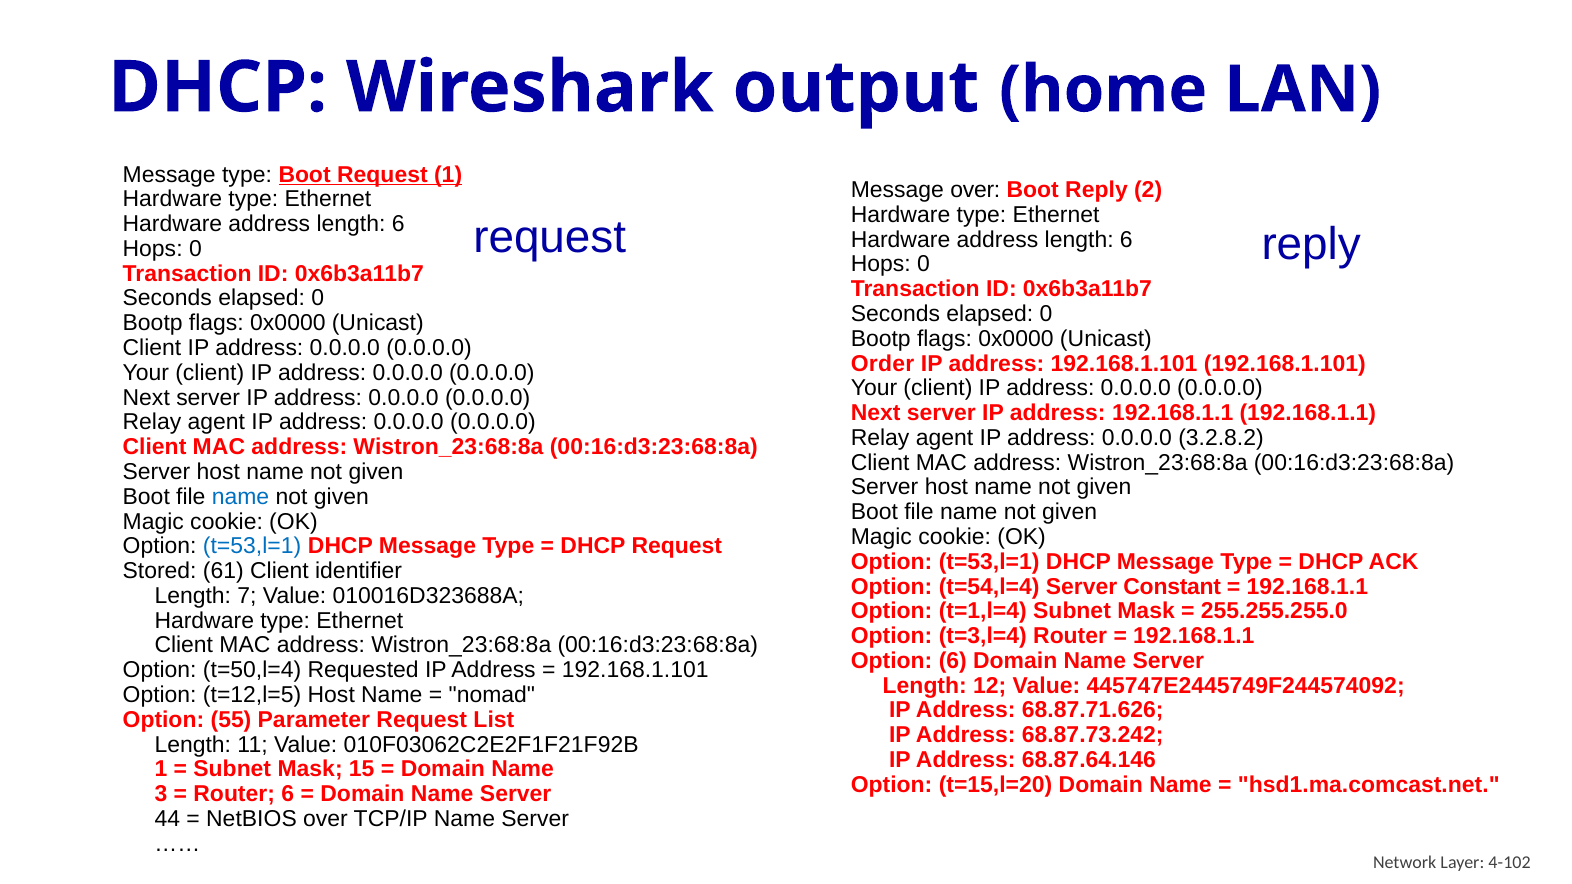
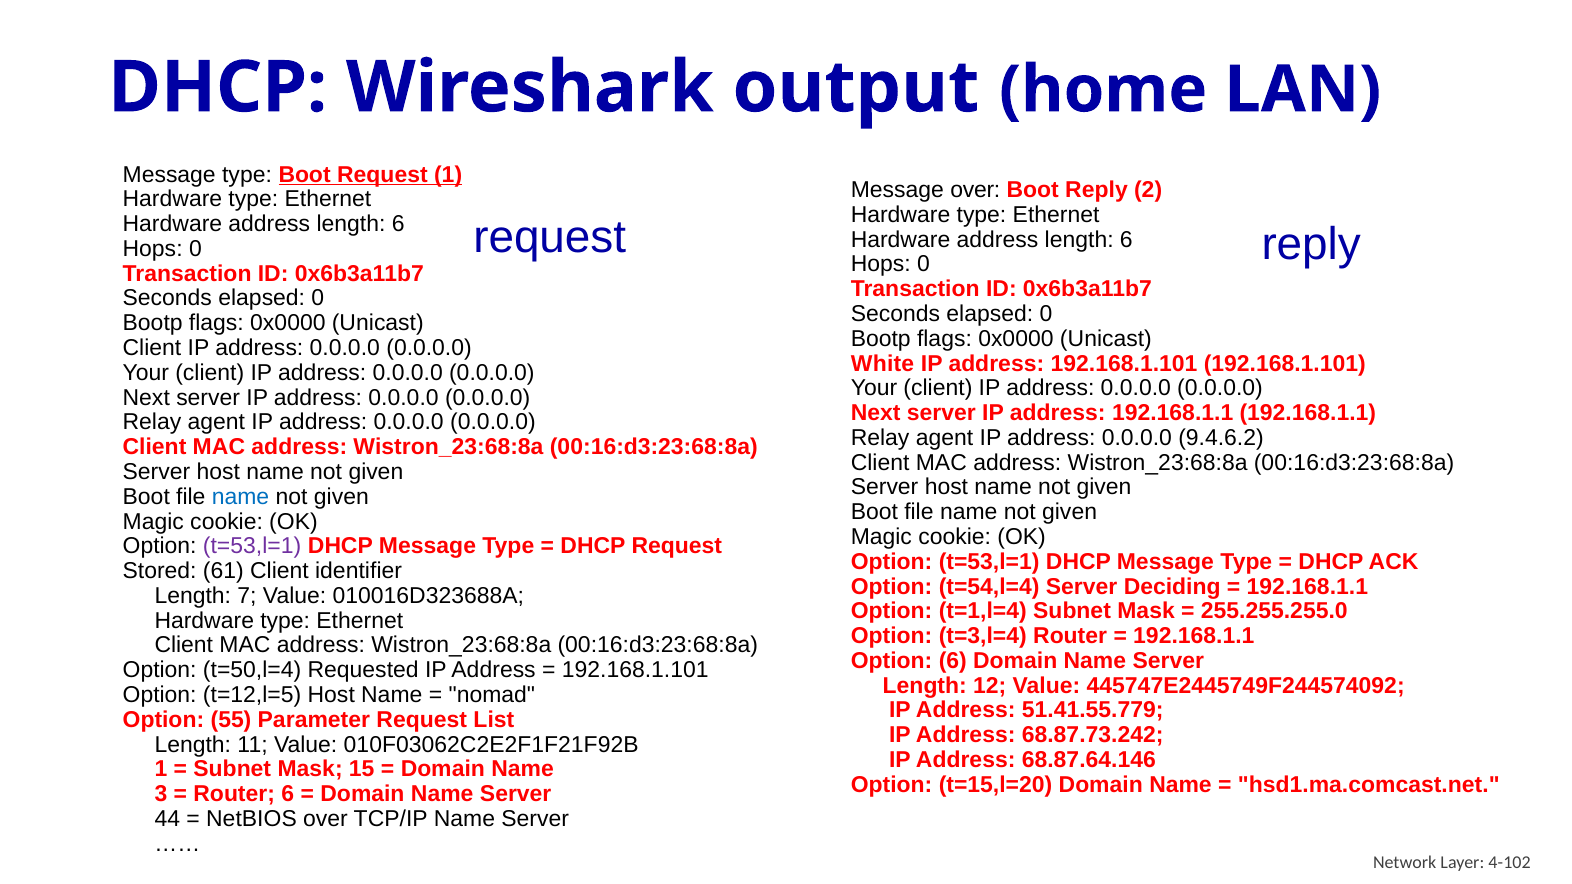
Order: Order -> White
3.2.8.2: 3.2.8.2 -> 9.4.6.2
t=53,l=1 at (252, 546) colour: blue -> purple
Constant: Constant -> Deciding
68.87.71.626: 68.87.71.626 -> 51.41.55.779
